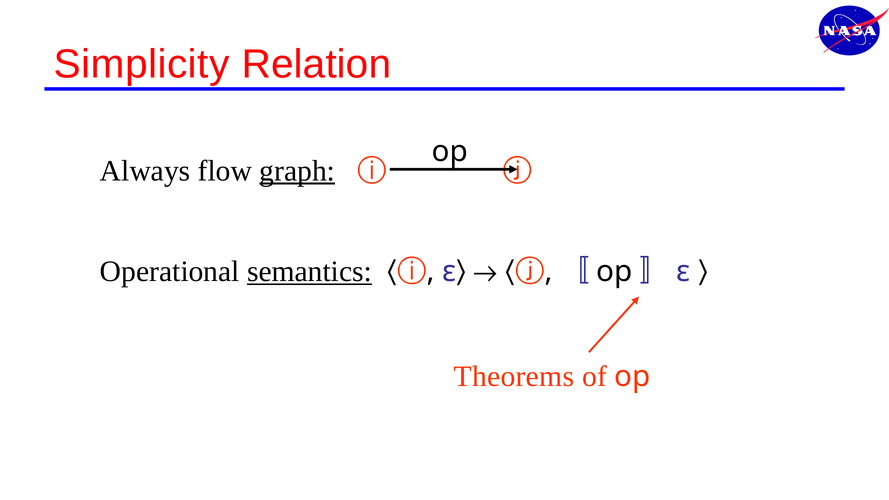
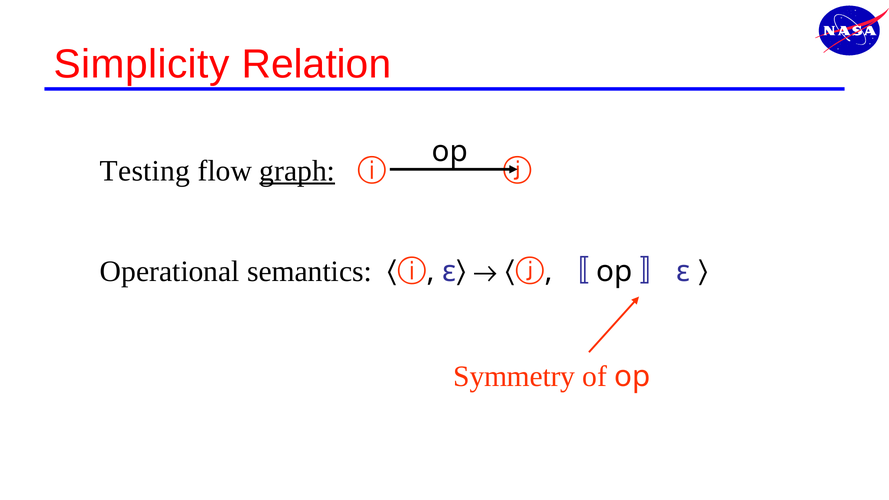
Always: Always -> Testing
semantics underline: present -> none
Theorems: Theorems -> Symmetry
